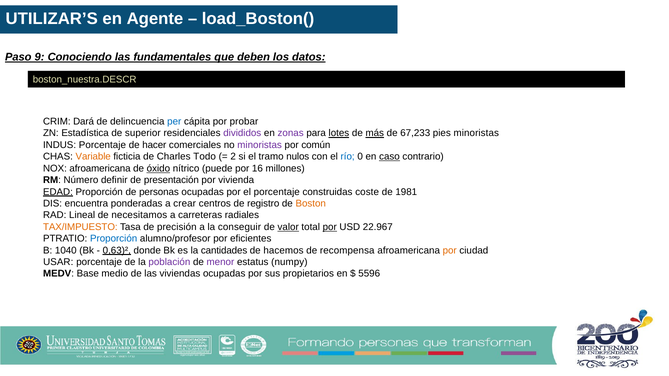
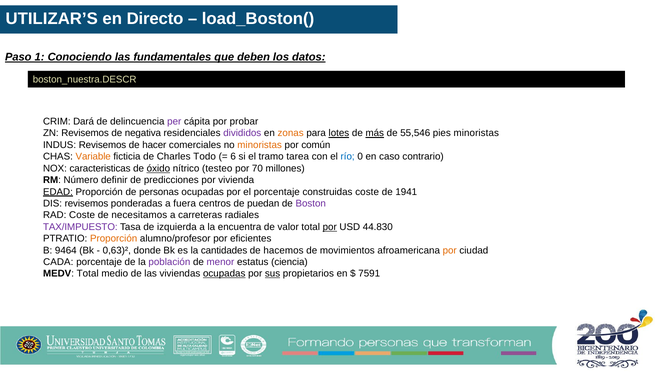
Agente: Agente -> Directo
9: 9 -> 1
per colour: blue -> purple
ZN Estadística: Estadística -> Revisemos
superior: superior -> negativa
zonas colour: purple -> orange
67,233: 67,233 -> 55,546
INDUS Porcentaje: Porcentaje -> Revisemos
minoristas at (260, 145) colour: purple -> orange
2: 2 -> 6
nulos: nulos -> tarea
caso underline: present -> none
NOX afroamericana: afroamericana -> caracteristicas
puede: puede -> testeo
16: 16 -> 70
presentación: presentación -> predicciones
1981: 1981 -> 1941
DIS encuentra: encuentra -> revisemos
crear: crear -> fuera
registro: registro -> puedan
Boston colour: orange -> purple
RAD Lineal: Lineal -> Coste
TAX/IMPUESTO colour: orange -> purple
precisión: precisión -> izquierda
conseguir: conseguir -> encuentra
valor underline: present -> none
22.967: 22.967 -> 44.830
Proporción at (114, 239) colour: blue -> orange
1040: 1040 -> 9464
0,63)² underline: present -> none
recompensa: recompensa -> movimientos
USAR: USAR -> CADA
numpy: numpy -> ciencia
MEDV Base: Base -> Total
ocupadas at (224, 274) underline: none -> present
sus underline: none -> present
5596: 5596 -> 7591
